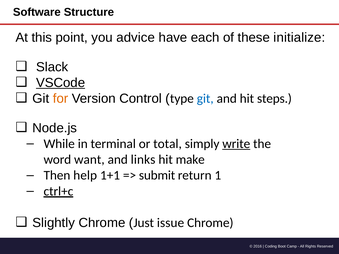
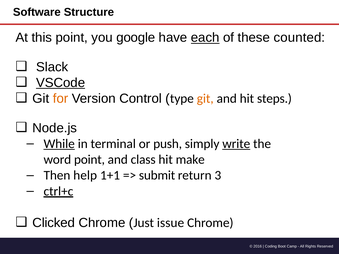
advice: advice -> google
each underline: none -> present
initialize: initialize -> counted
git at (205, 99) colour: blue -> orange
While underline: none -> present
total: total -> push
word want: want -> point
links: links -> class
1: 1 -> 3
Slightly: Slightly -> Clicked
